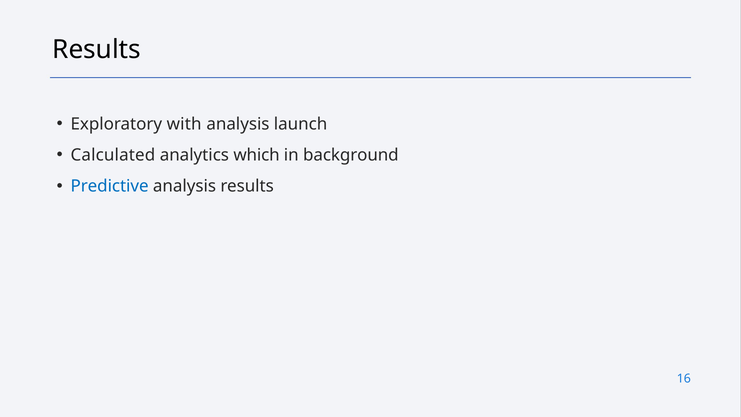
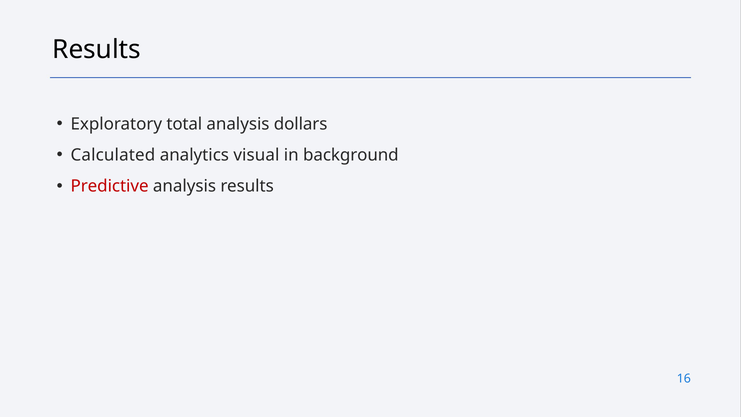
with: with -> total
launch: launch -> dollars
which: which -> visual
Predictive colour: blue -> red
